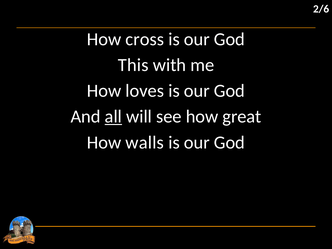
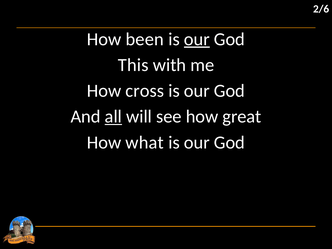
cross: cross -> been
our at (197, 39) underline: none -> present
loves: loves -> cross
walls: walls -> what
